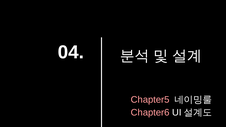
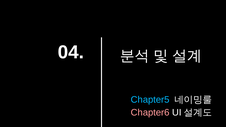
Chapter5 colour: pink -> light blue
